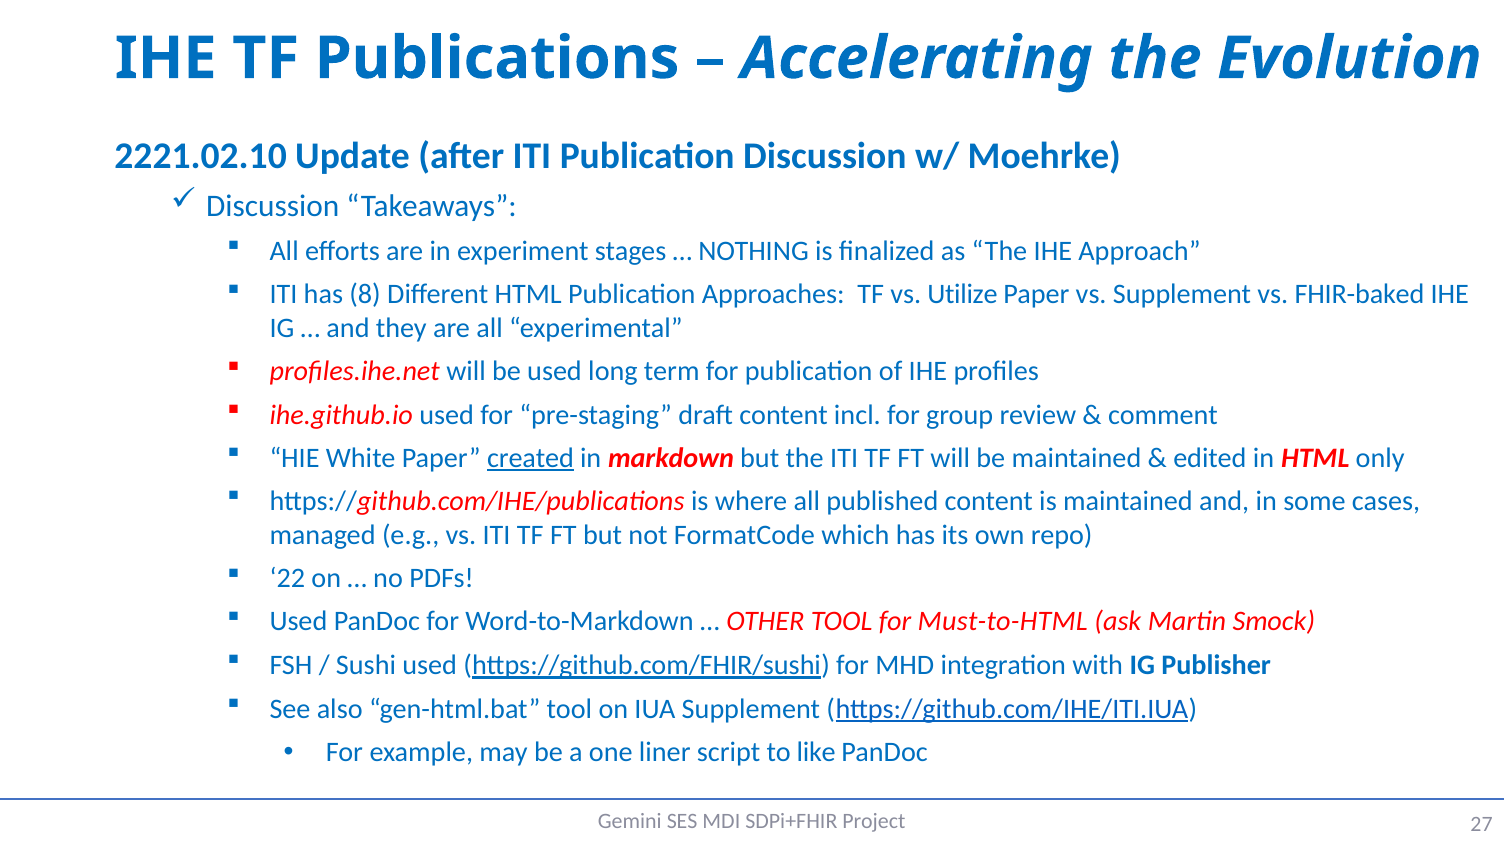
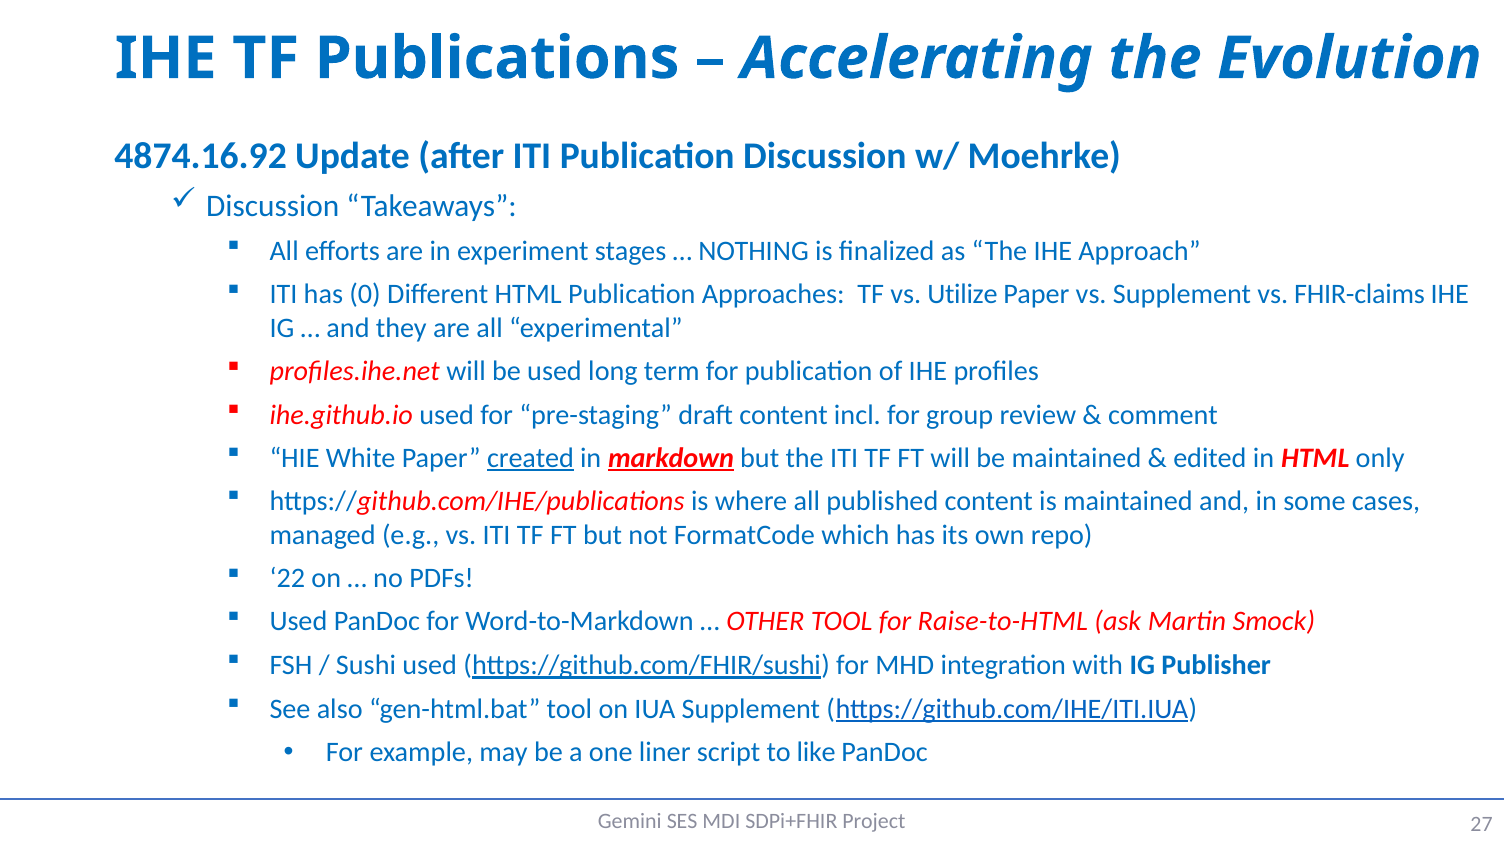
2221.02.10: 2221.02.10 -> 4874.16.92
8: 8 -> 0
FHIR-baked: FHIR-baked -> FHIR-claims
markdown underline: none -> present
Must-to-HTML: Must-to-HTML -> Raise-to-HTML
